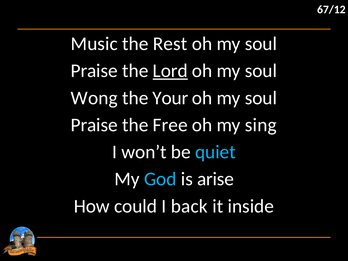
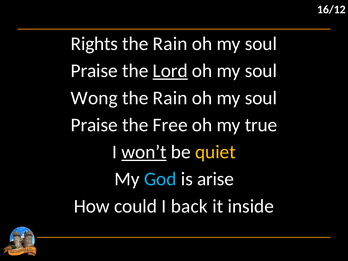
67/12: 67/12 -> 16/12
Music: Music -> Rights
Rest at (170, 44): Rest -> Rain
Your at (170, 98): Your -> Rain
sing: sing -> true
won’t underline: none -> present
quiet colour: light blue -> yellow
